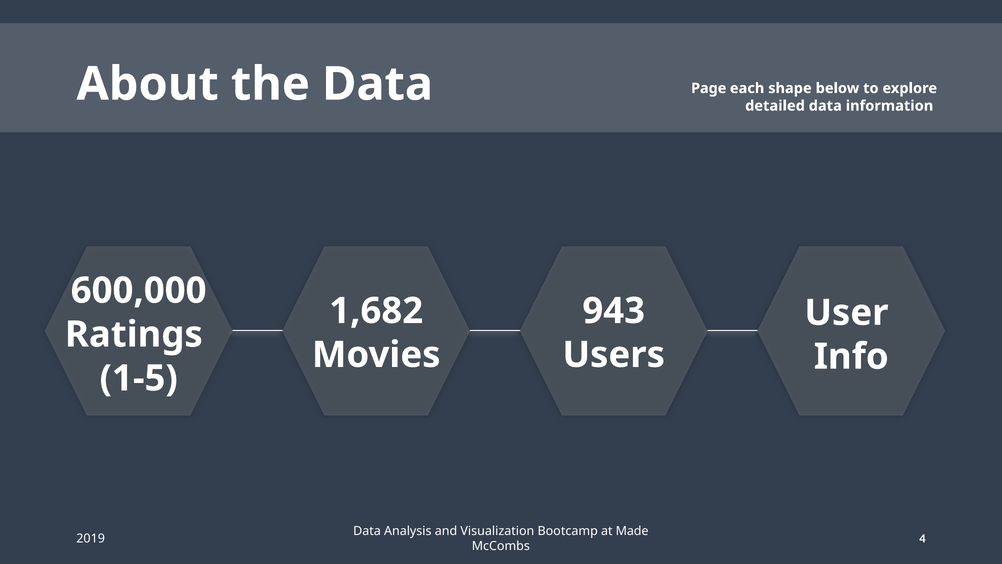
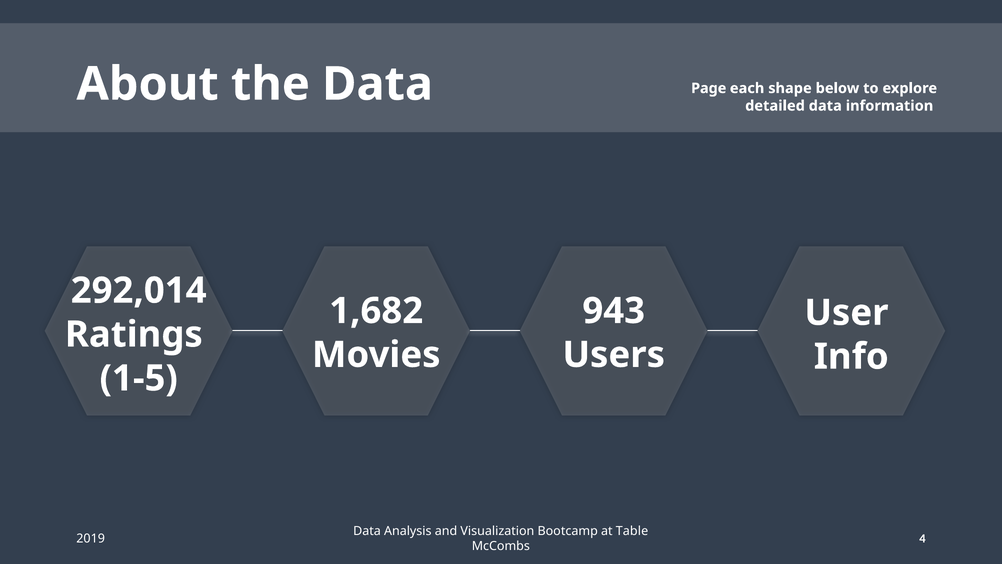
600,000: 600,000 -> 292,014
Made: Made -> Table
